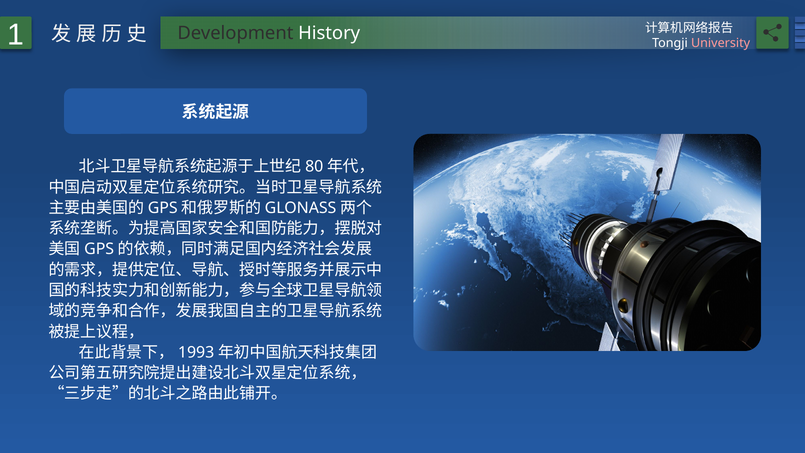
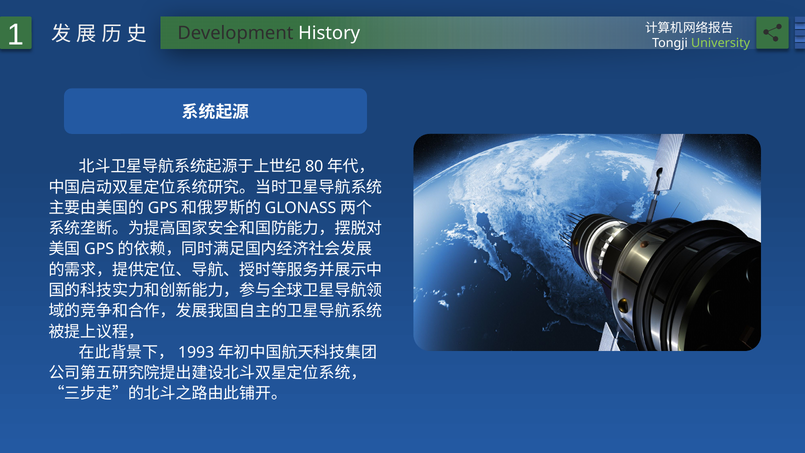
University colour: pink -> light green
